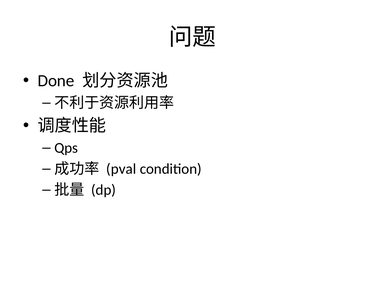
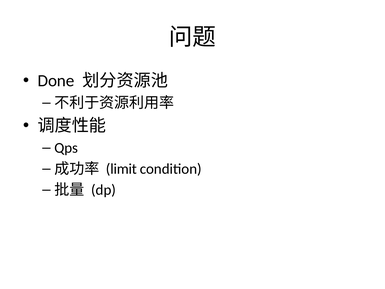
pval: pval -> limit
